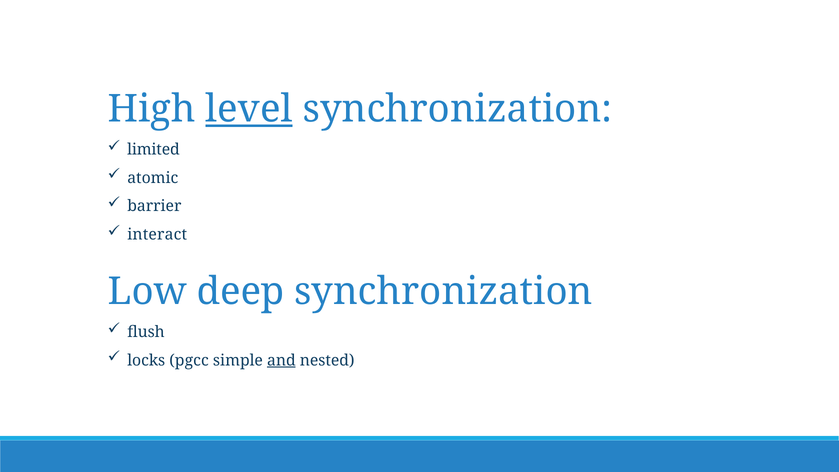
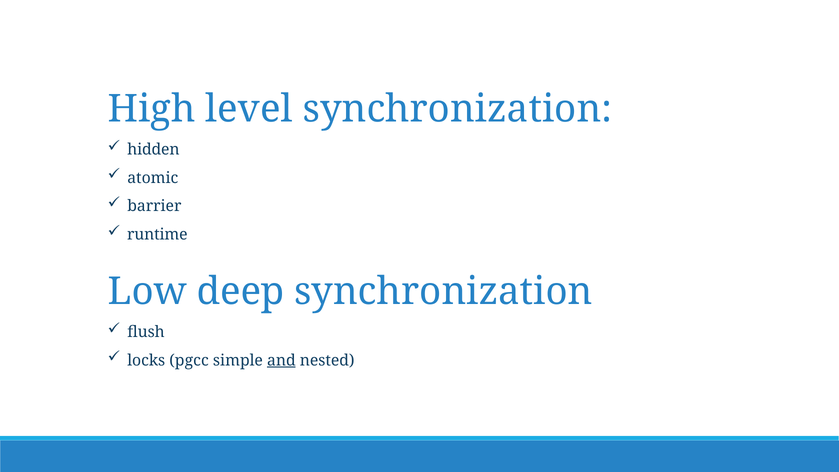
level underline: present -> none
limited: limited -> hidden
interact: interact -> runtime
